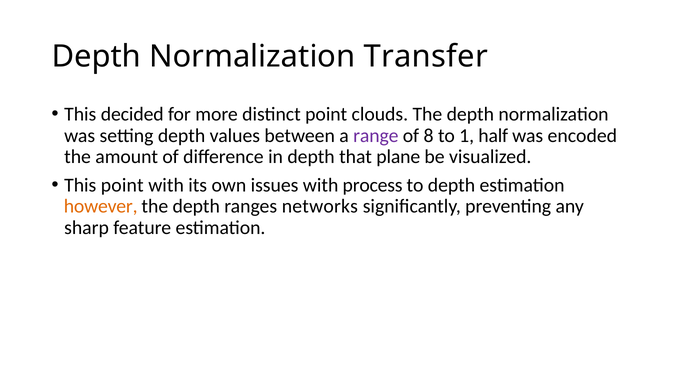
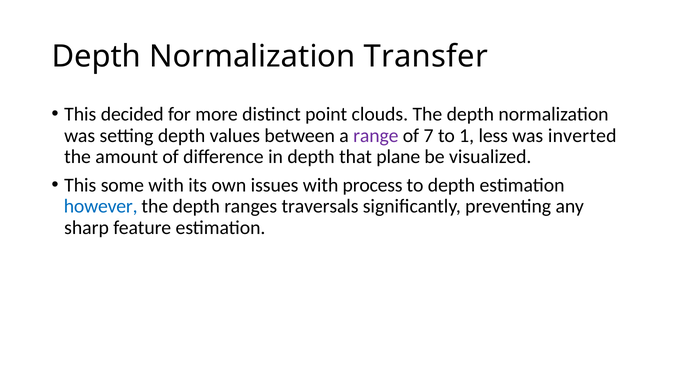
8: 8 -> 7
half: half -> less
encoded: encoded -> inverted
This point: point -> some
however colour: orange -> blue
networks: networks -> traversals
